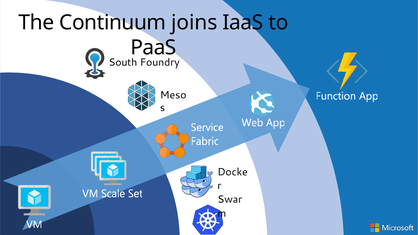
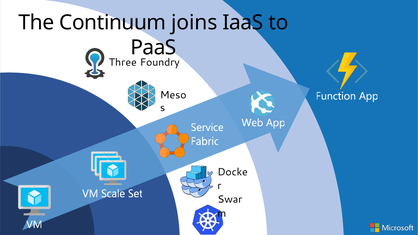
South: South -> Three
